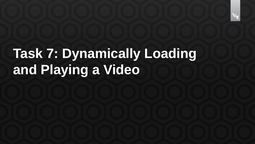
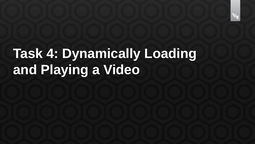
7: 7 -> 4
